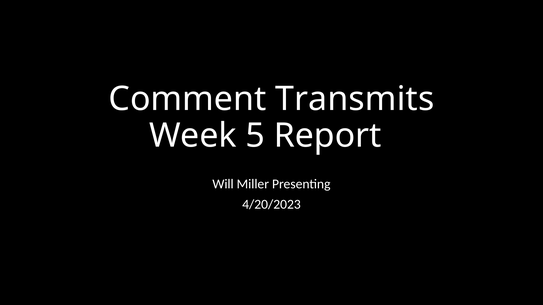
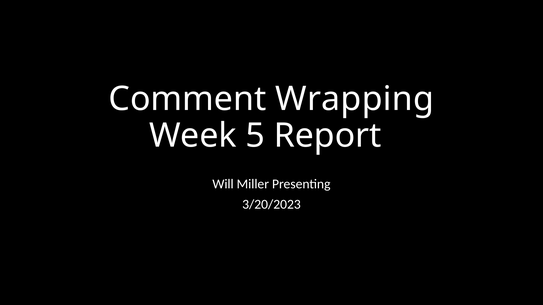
Transmits: Transmits -> Wrapping
4/20/2023: 4/20/2023 -> 3/20/2023
